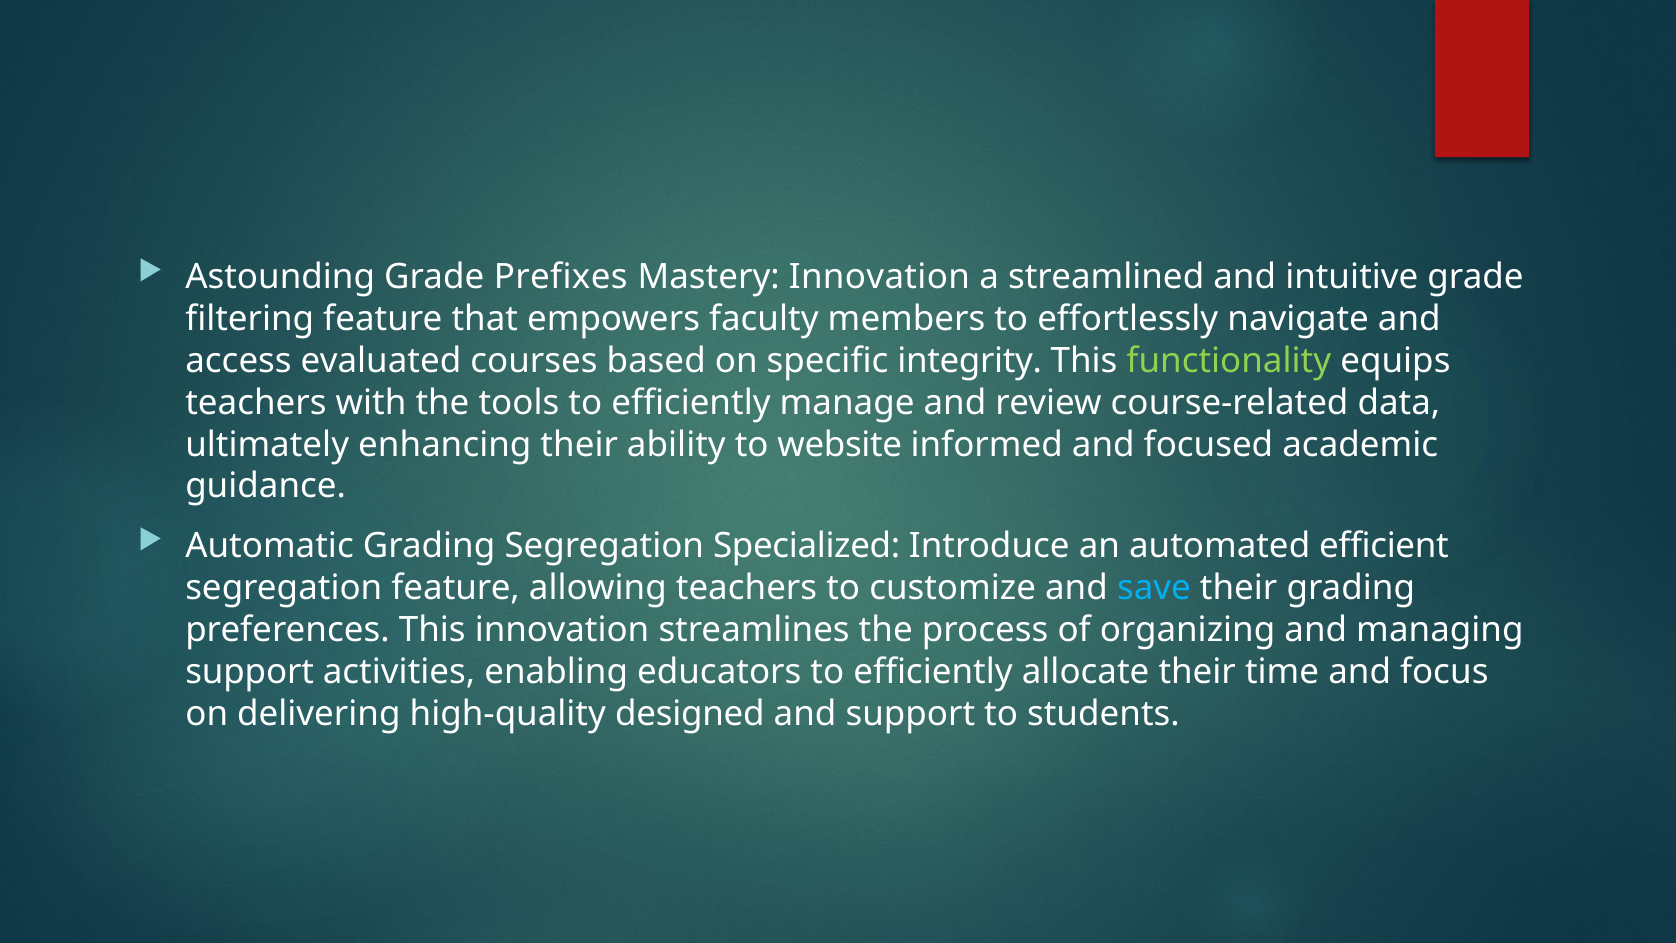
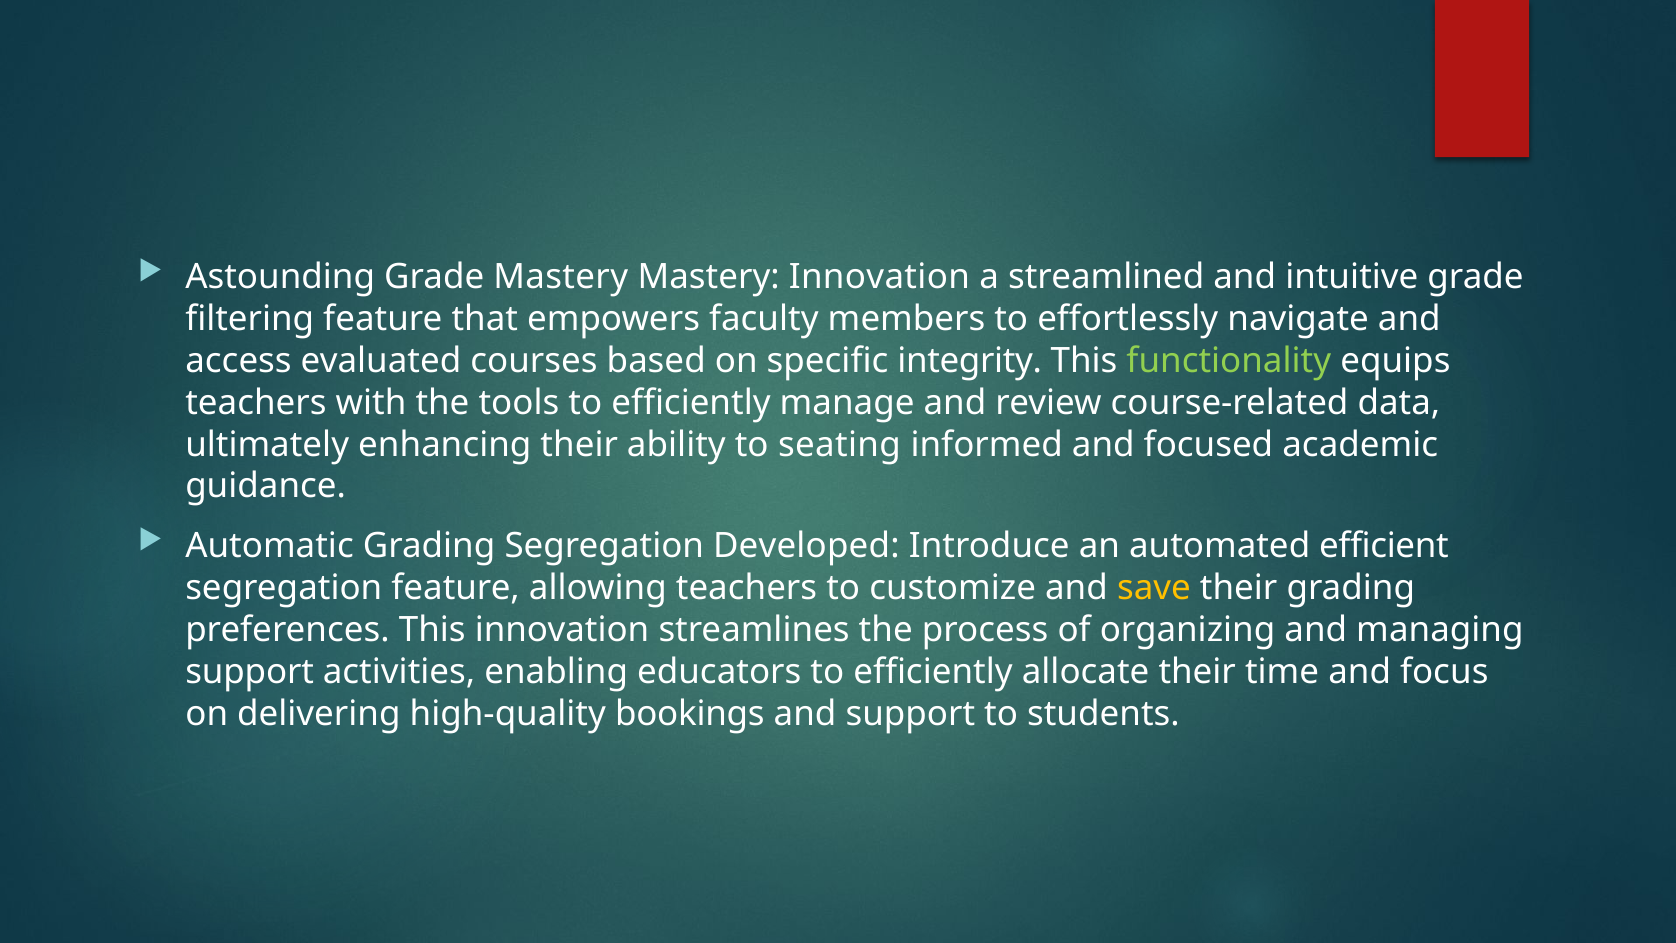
Grade Prefixes: Prefixes -> Mastery
website: website -> seating
Specialized: Specialized -> Developed
save colour: light blue -> yellow
designed: designed -> bookings
